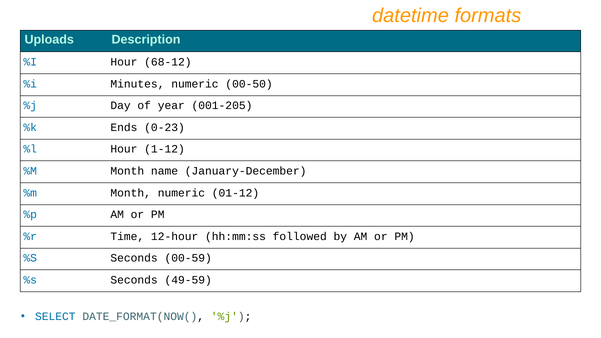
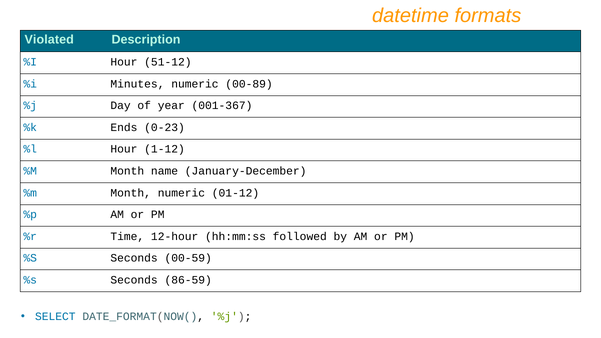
Uploads: Uploads -> Violated
68-12: 68-12 -> 51-12
00-50: 00-50 -> 00-89
001-205: 001-205 -> 001-367
49-59: 49-59 -> 86-59
